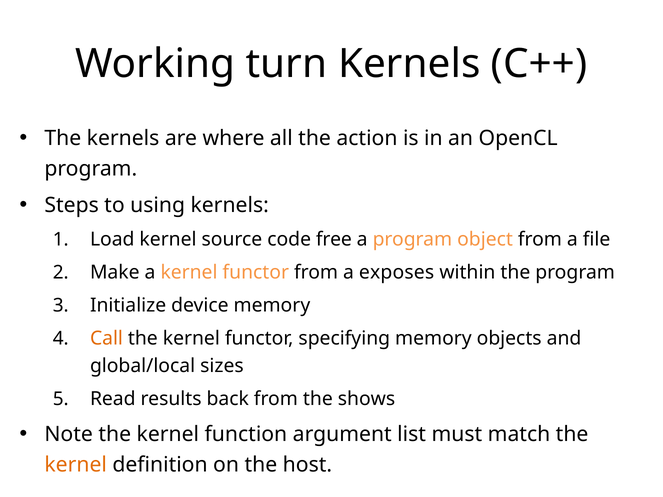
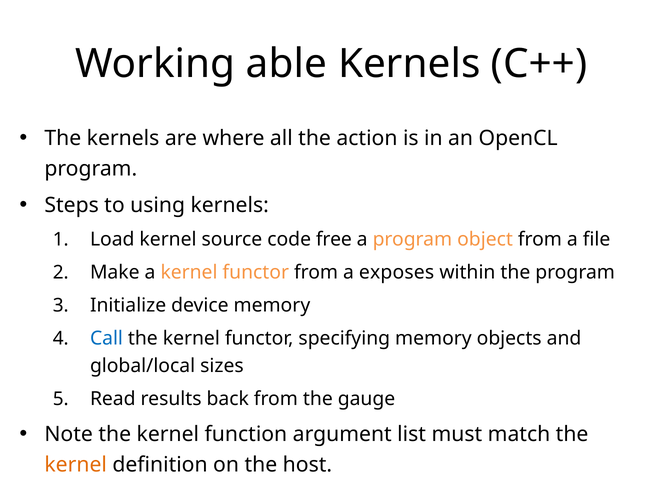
turn: turn -> able
Call colour: orange -> blue
shows: shows -> gauge
